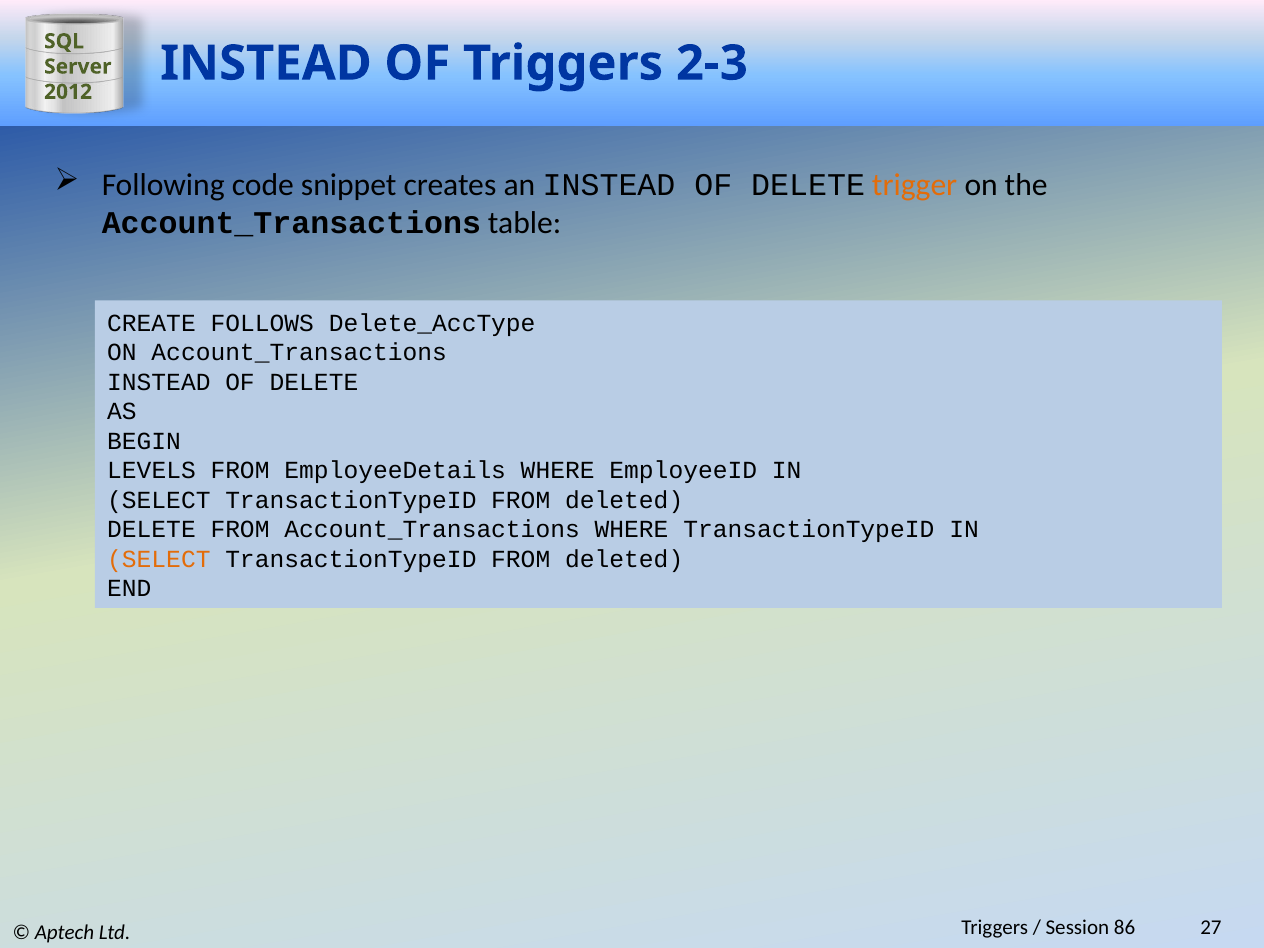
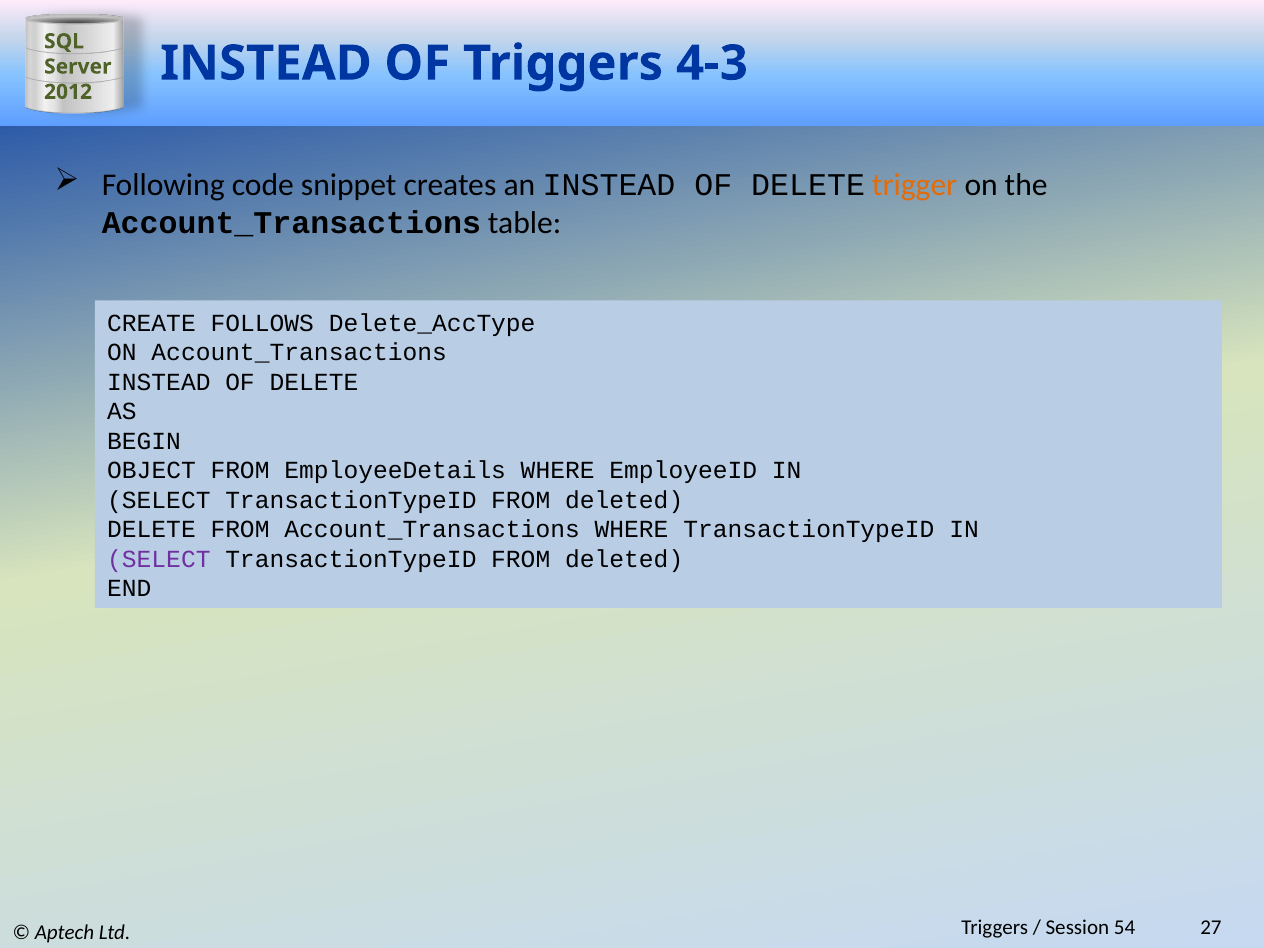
2-3: 2-3 -> 4-3
LEVELS: LEVELS -> OBJECT
SELECT at (159, 559) colour: orange -> purple
86: 86 -> 54
